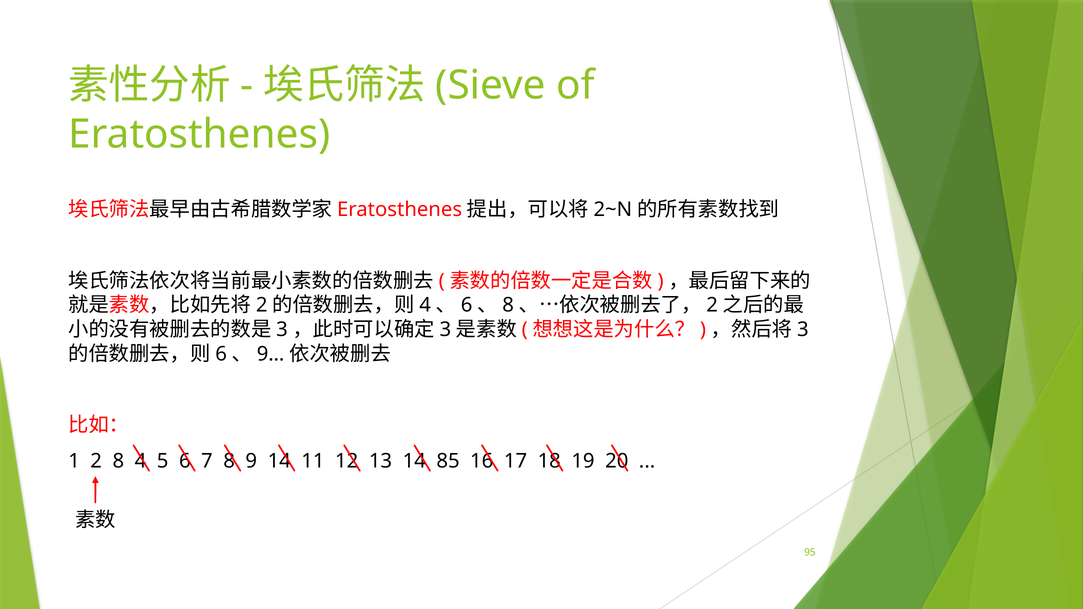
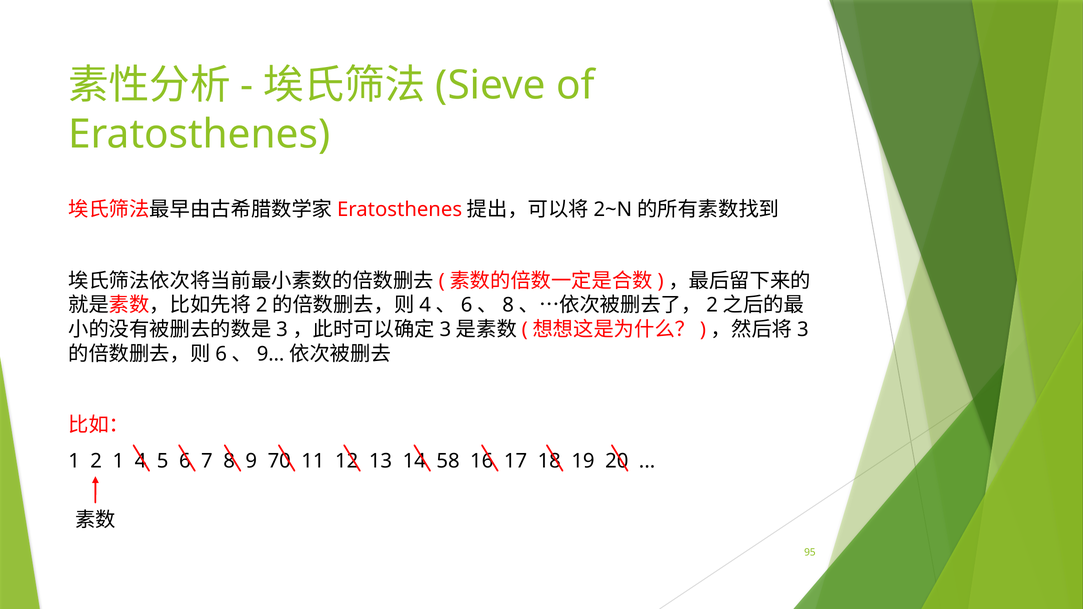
2 8: 8 -> 1
9 14: 14 -> 70
85: 85 -> 58
